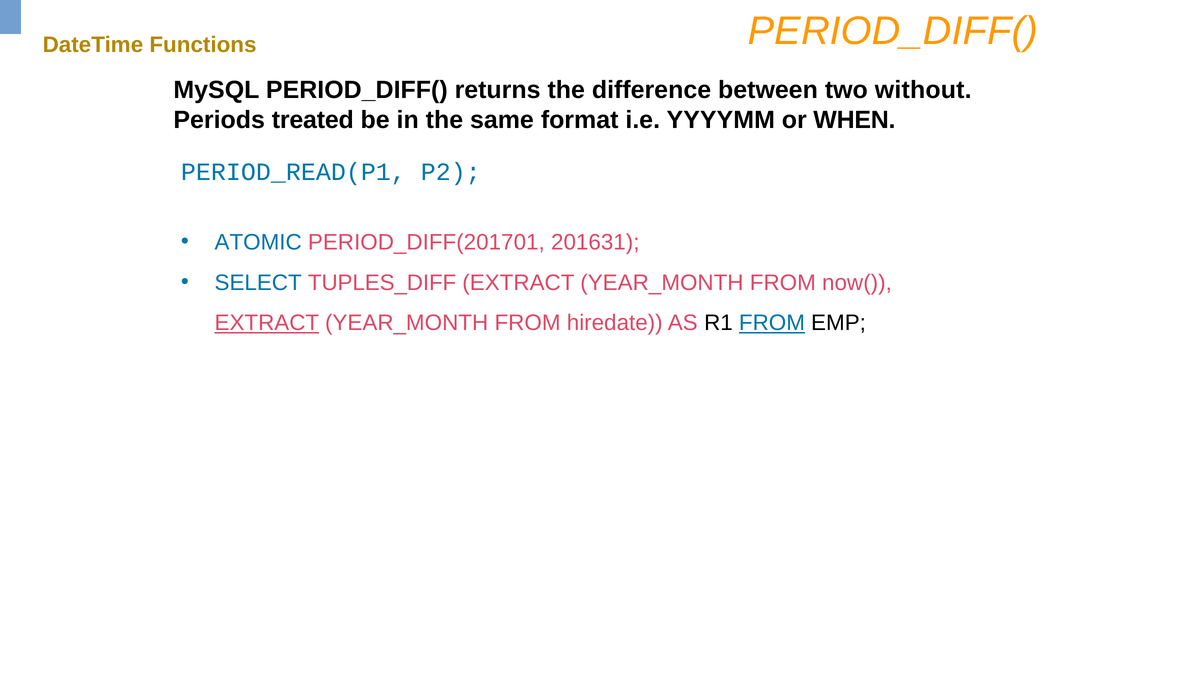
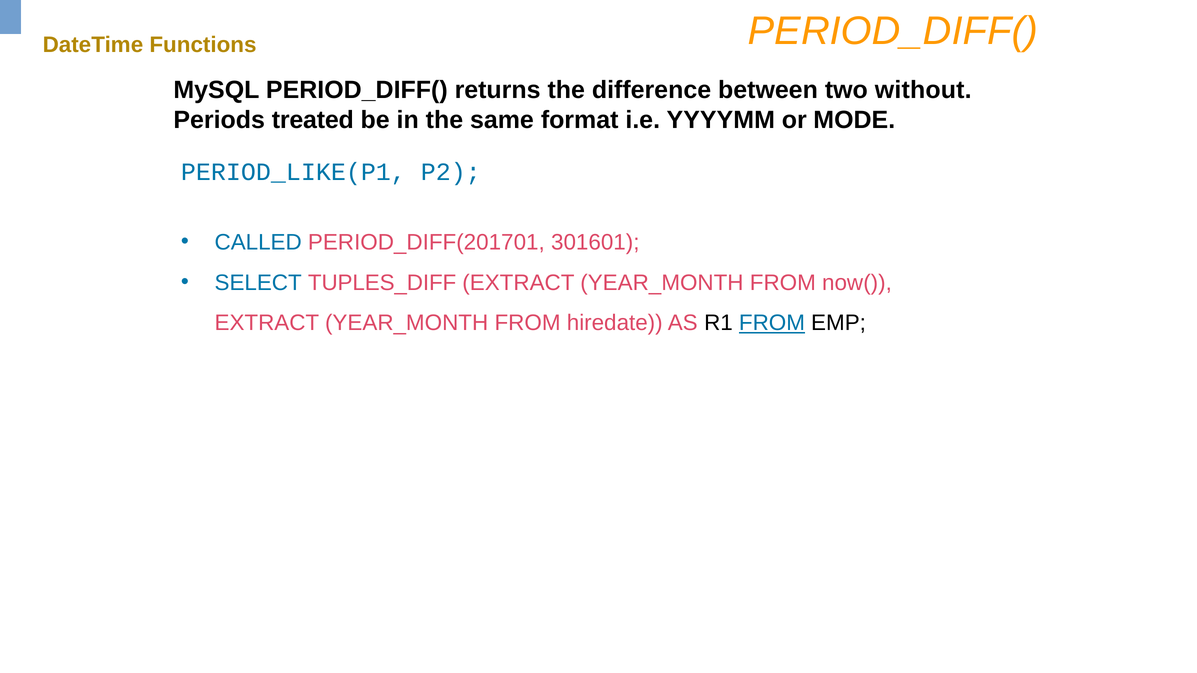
WHEN: WHEN -> MODE
PERIOD_READ(P1: PERIOD_READ(P1 -> PERIOD_LIKE(P1
ATOMIC: ATOMIC -> CALLED
201631: 201631 -> 301601
EXTRACT at (267, 323) underline: present -> none
